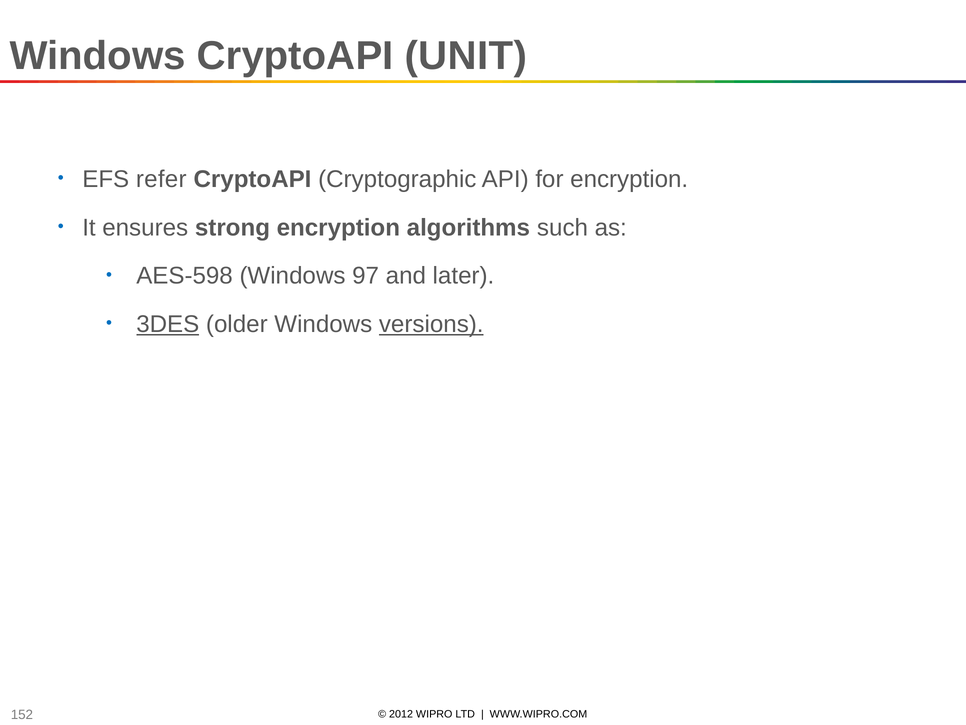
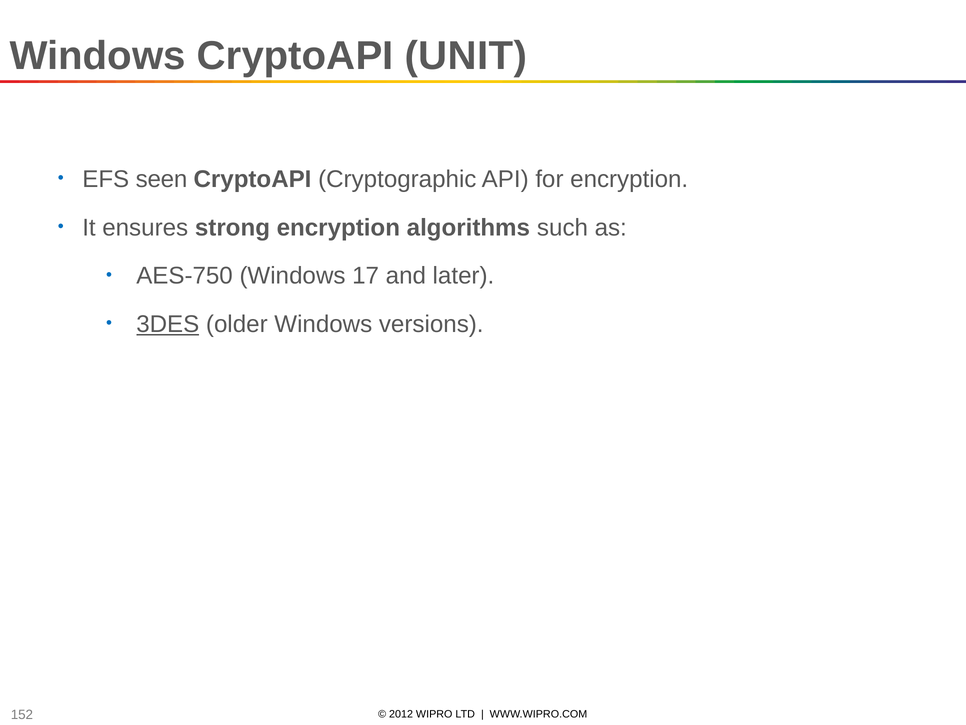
refer: refer -> seen
AES-598: AES-598 -> AES-750
97: 97 -> 17
versions underline: present -> none
